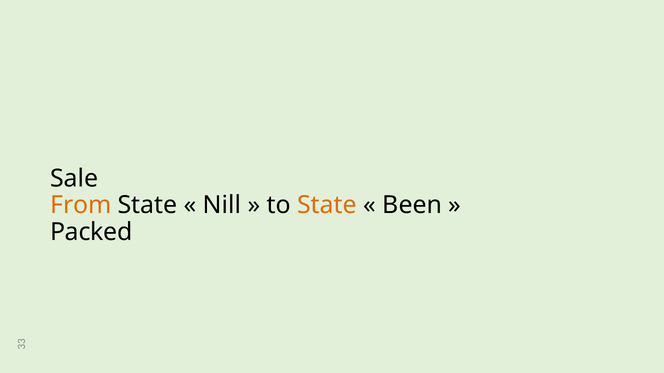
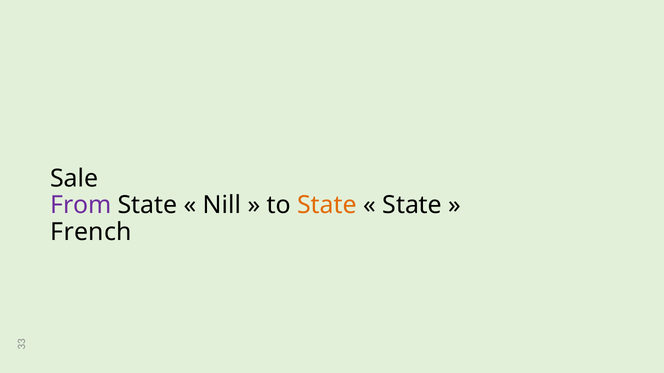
From colour: orange -> purple
Been at (412, 205): Been -> State
Packed: Packed -> French
